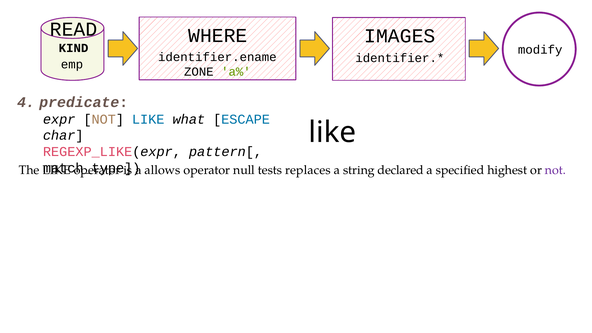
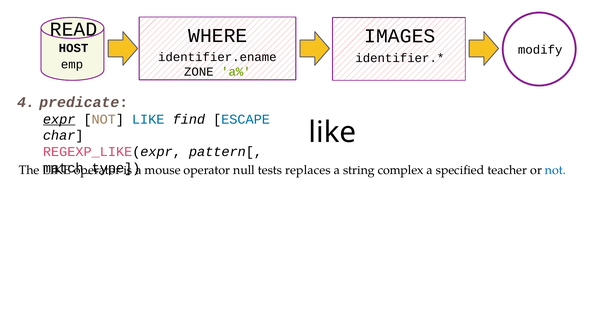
KIND: KIND -> HOST
expr underline: none -> present
what: what -> find
allows: allows -> mouse
declared: declared -> complex
highest: highest -> teacher
not at (555, 170) colour: purple -> blue
